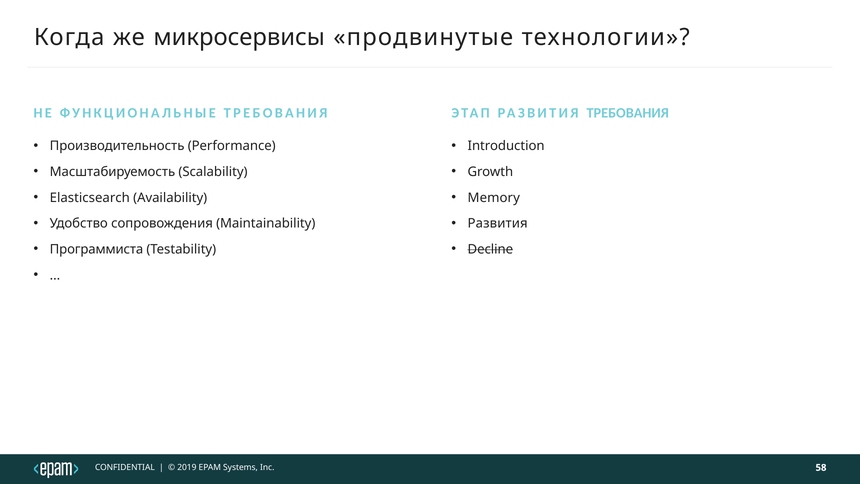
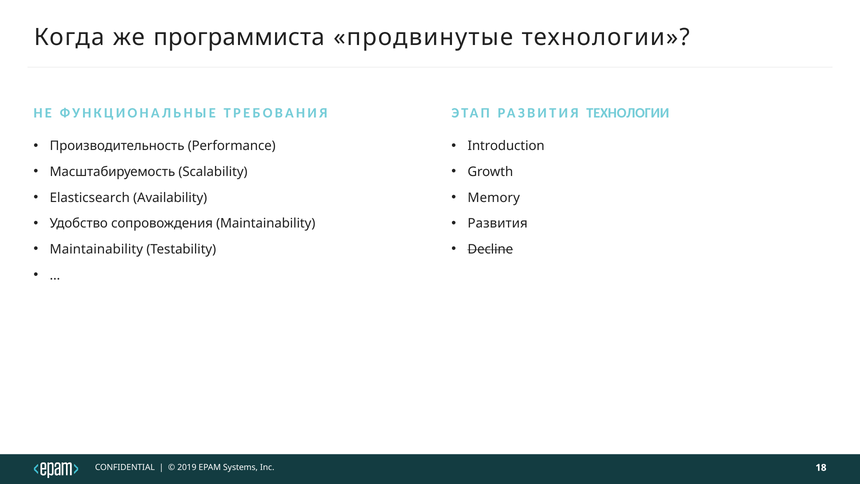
микросервисы: микросервисы -> программиста
РАЗВИТИЯ ТРЕБОВАНИЯ: ТРЕБОВАНИЯ -> ТЕХНОЛОГИИ
Программиста at (96, 249): Программиста -> Maintainability
58: 58 -> 18
